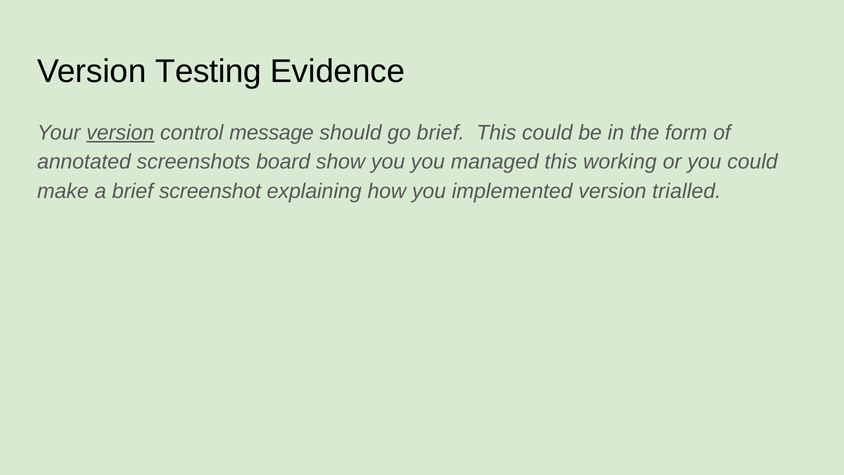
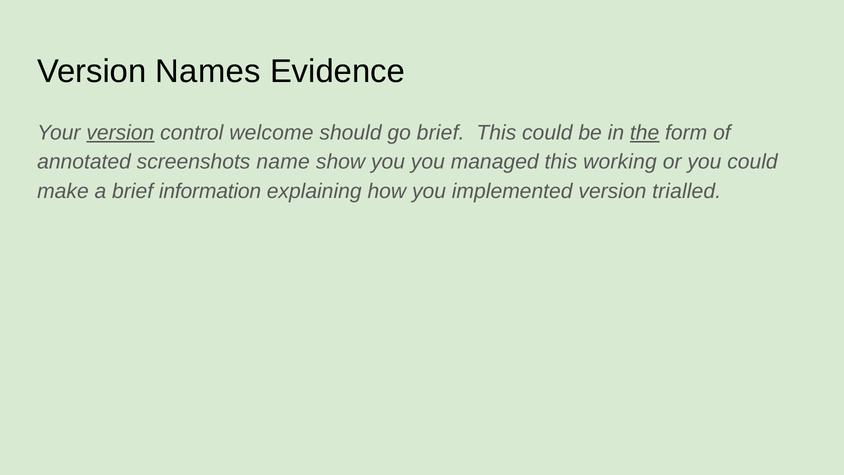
Testing: Testing -> Names
message: message -> welcome
the underline: none -> present
board: board -> name
screenshot: screenshot -> information
